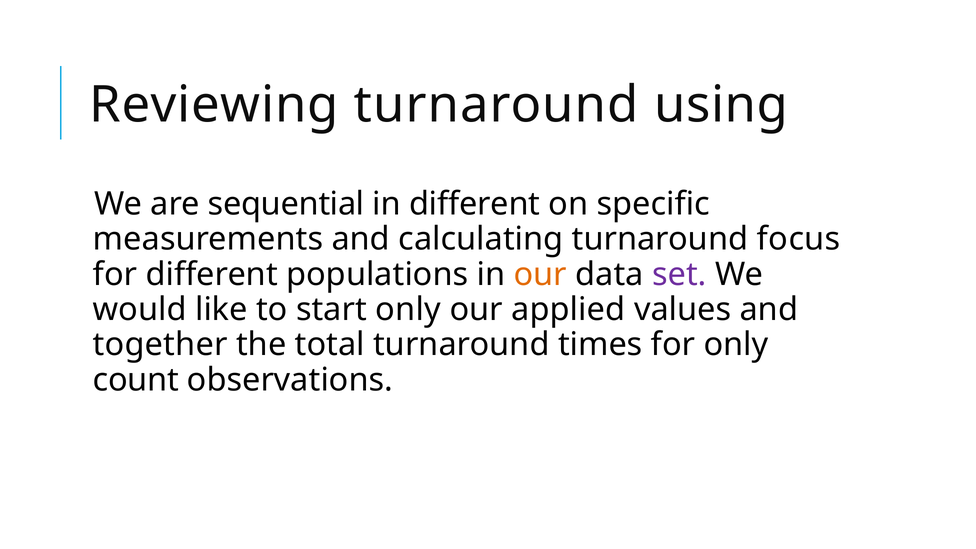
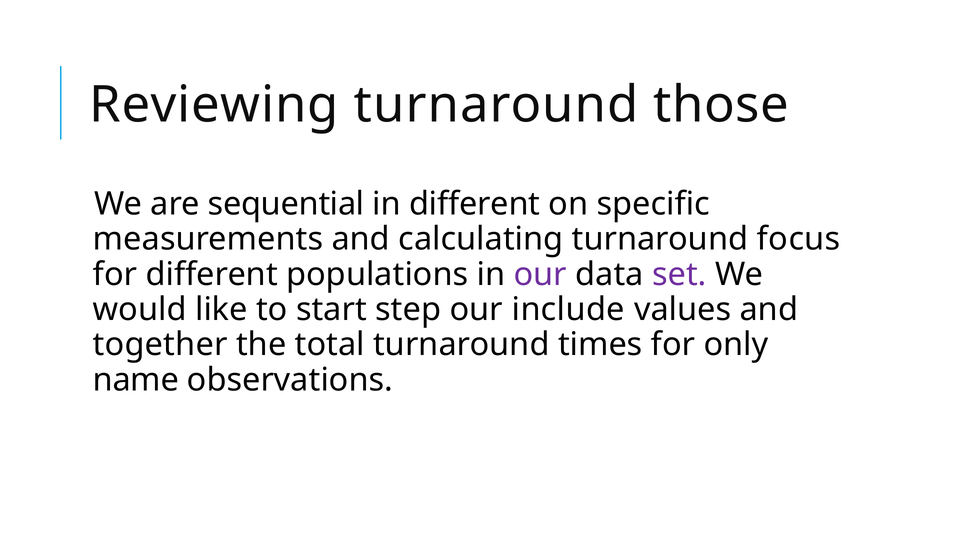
using: using -> those
our at (540, 274) colour: orange -> purple
start only: only -> step
applied: applied -> include
count: count -> name
